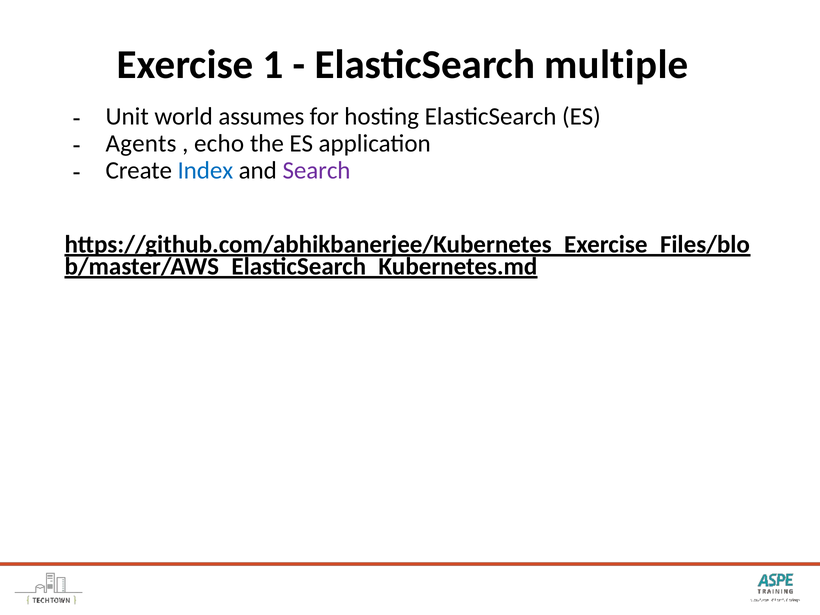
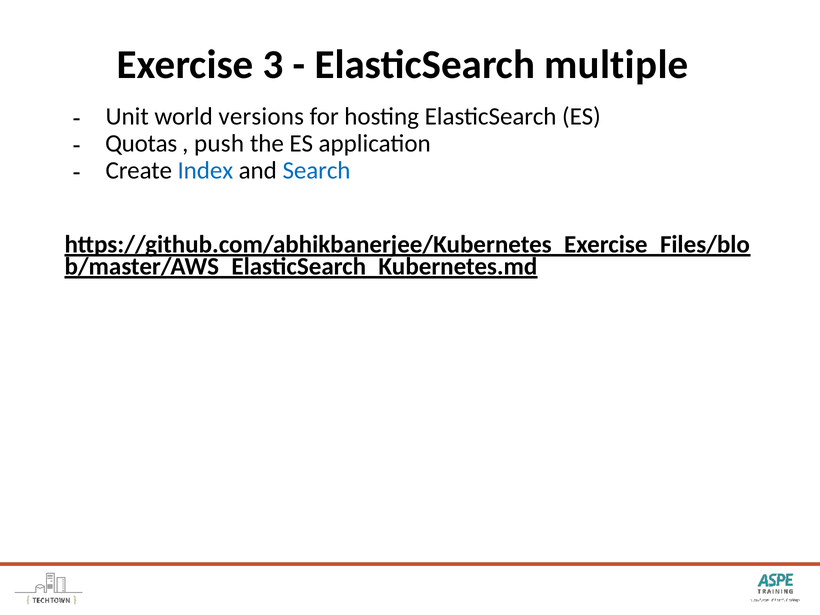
1: 1 -> 3
assumes: assumes -> versions
Agents: Agents -> Quotas
echo: echo -> push
Search colour: purple -> blue
